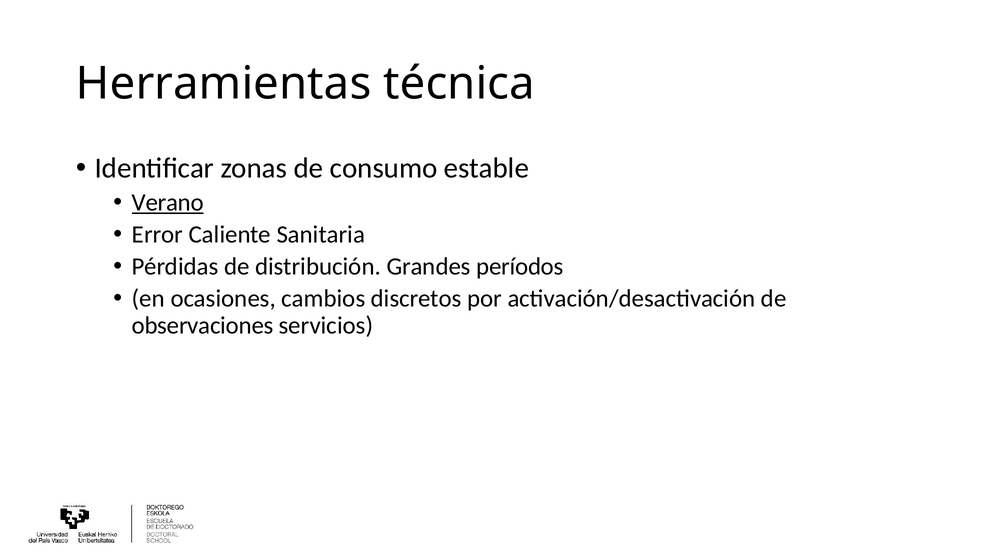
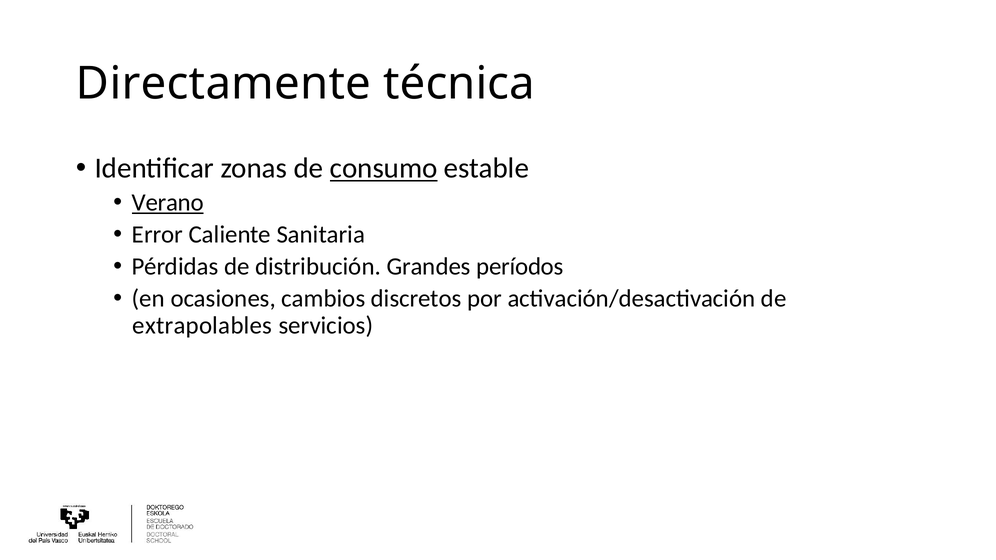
Herramientas: Herramientas -> Directamente
consumo underline: none -> present
observaciones: observaciones -> extrapolables
